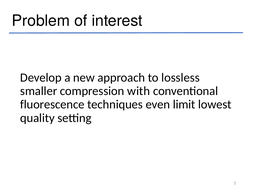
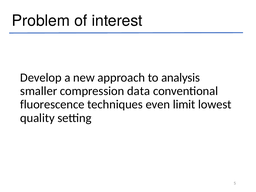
lossless: lossless -> analysis
with: with -> data
